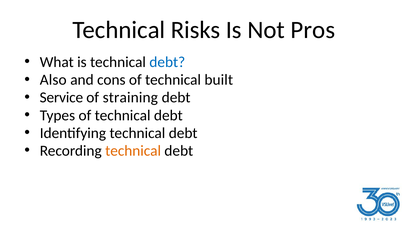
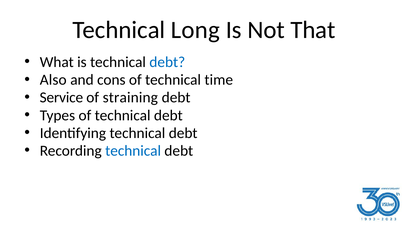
Risks: Risks -> Long
Pros: Pros -> That
built: built -> time
technical at (133, 151) colour: orange -> blue
